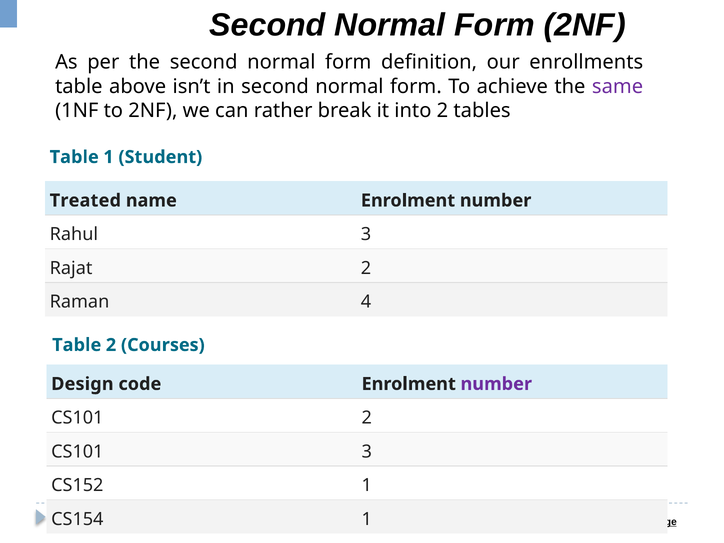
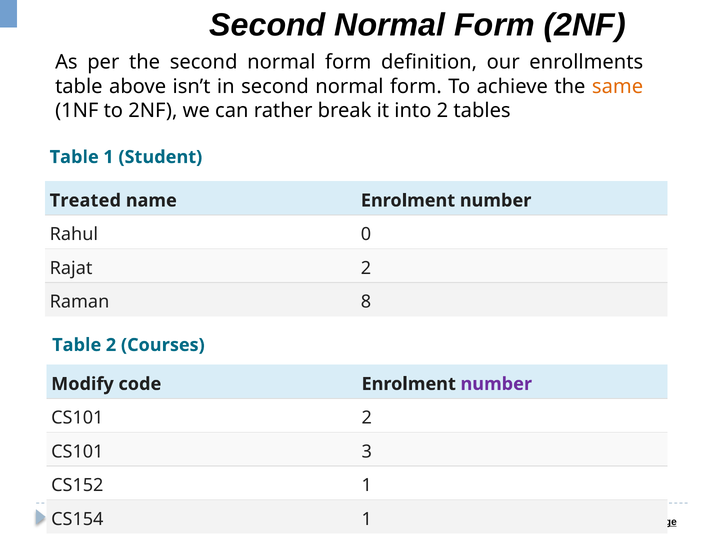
same colour: purple -> orange
Rahul 3: 3 -> 0
4: 4 -> 8
Design: Design -> Modify
